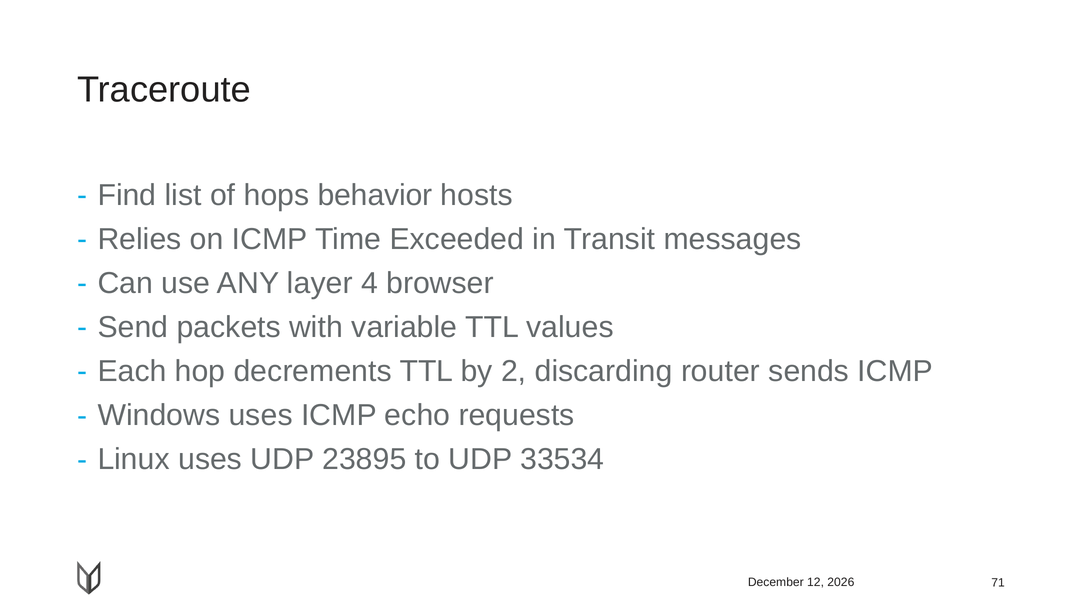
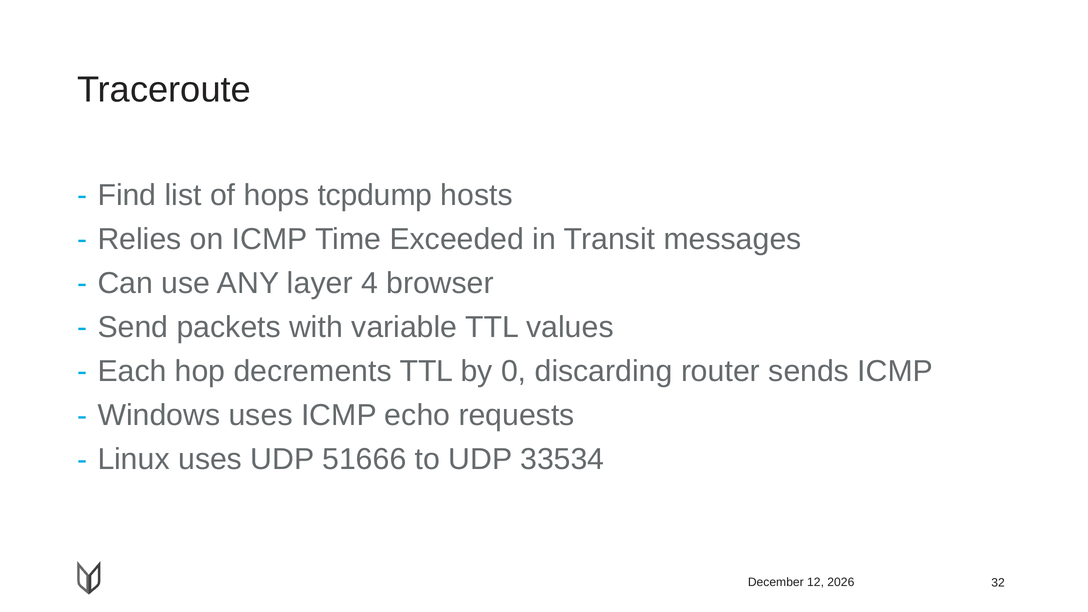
behavior: behavior -> tcpdump
2: 2 -> 0
23895: 23895 -> 51666
71: 71 -> 32
